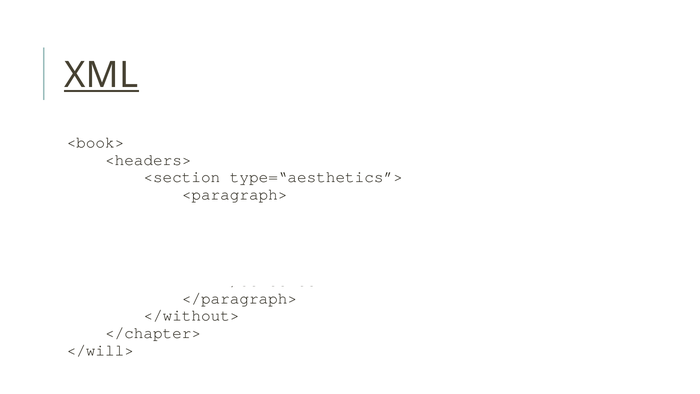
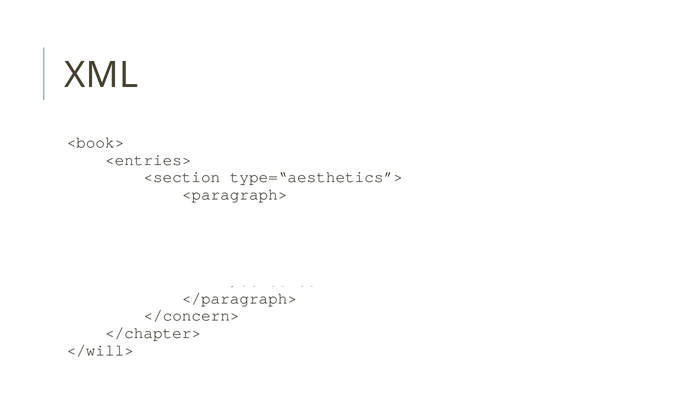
XML underline: present -> none
<headers>: <headers> -> <entries>
</without>: </without> -> </concern>
